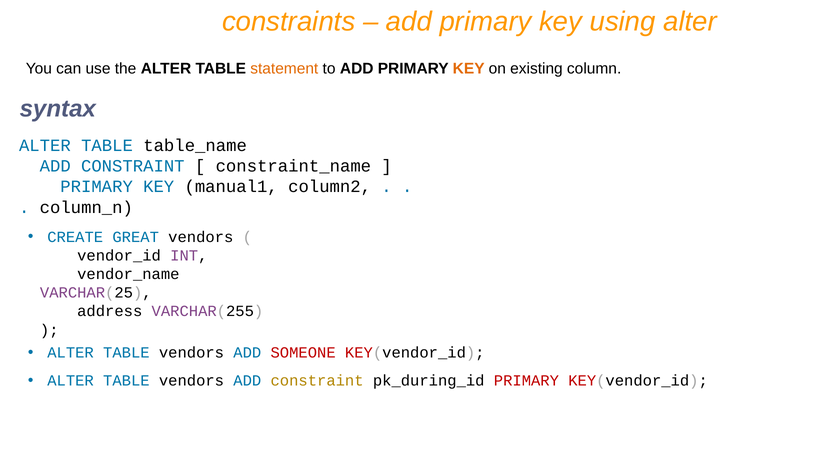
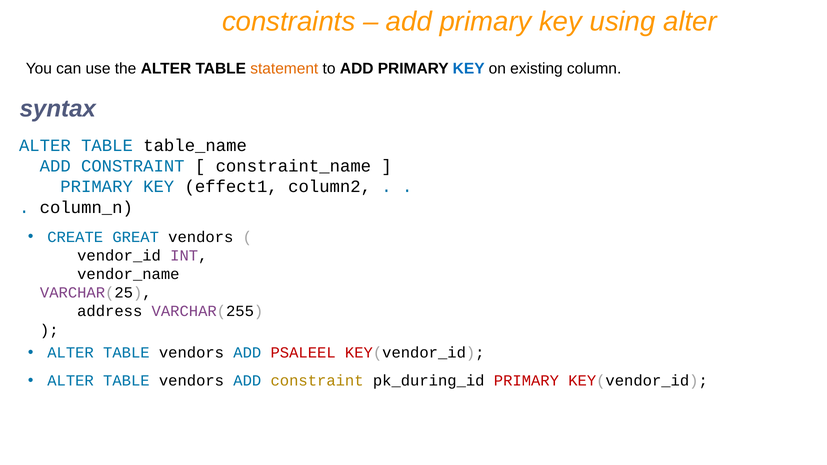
KEY at (469, 69) colour: orange -> blue
manual1: manual1 -> effect1
SOMEONE: SOMEONE -> PSALEEL
